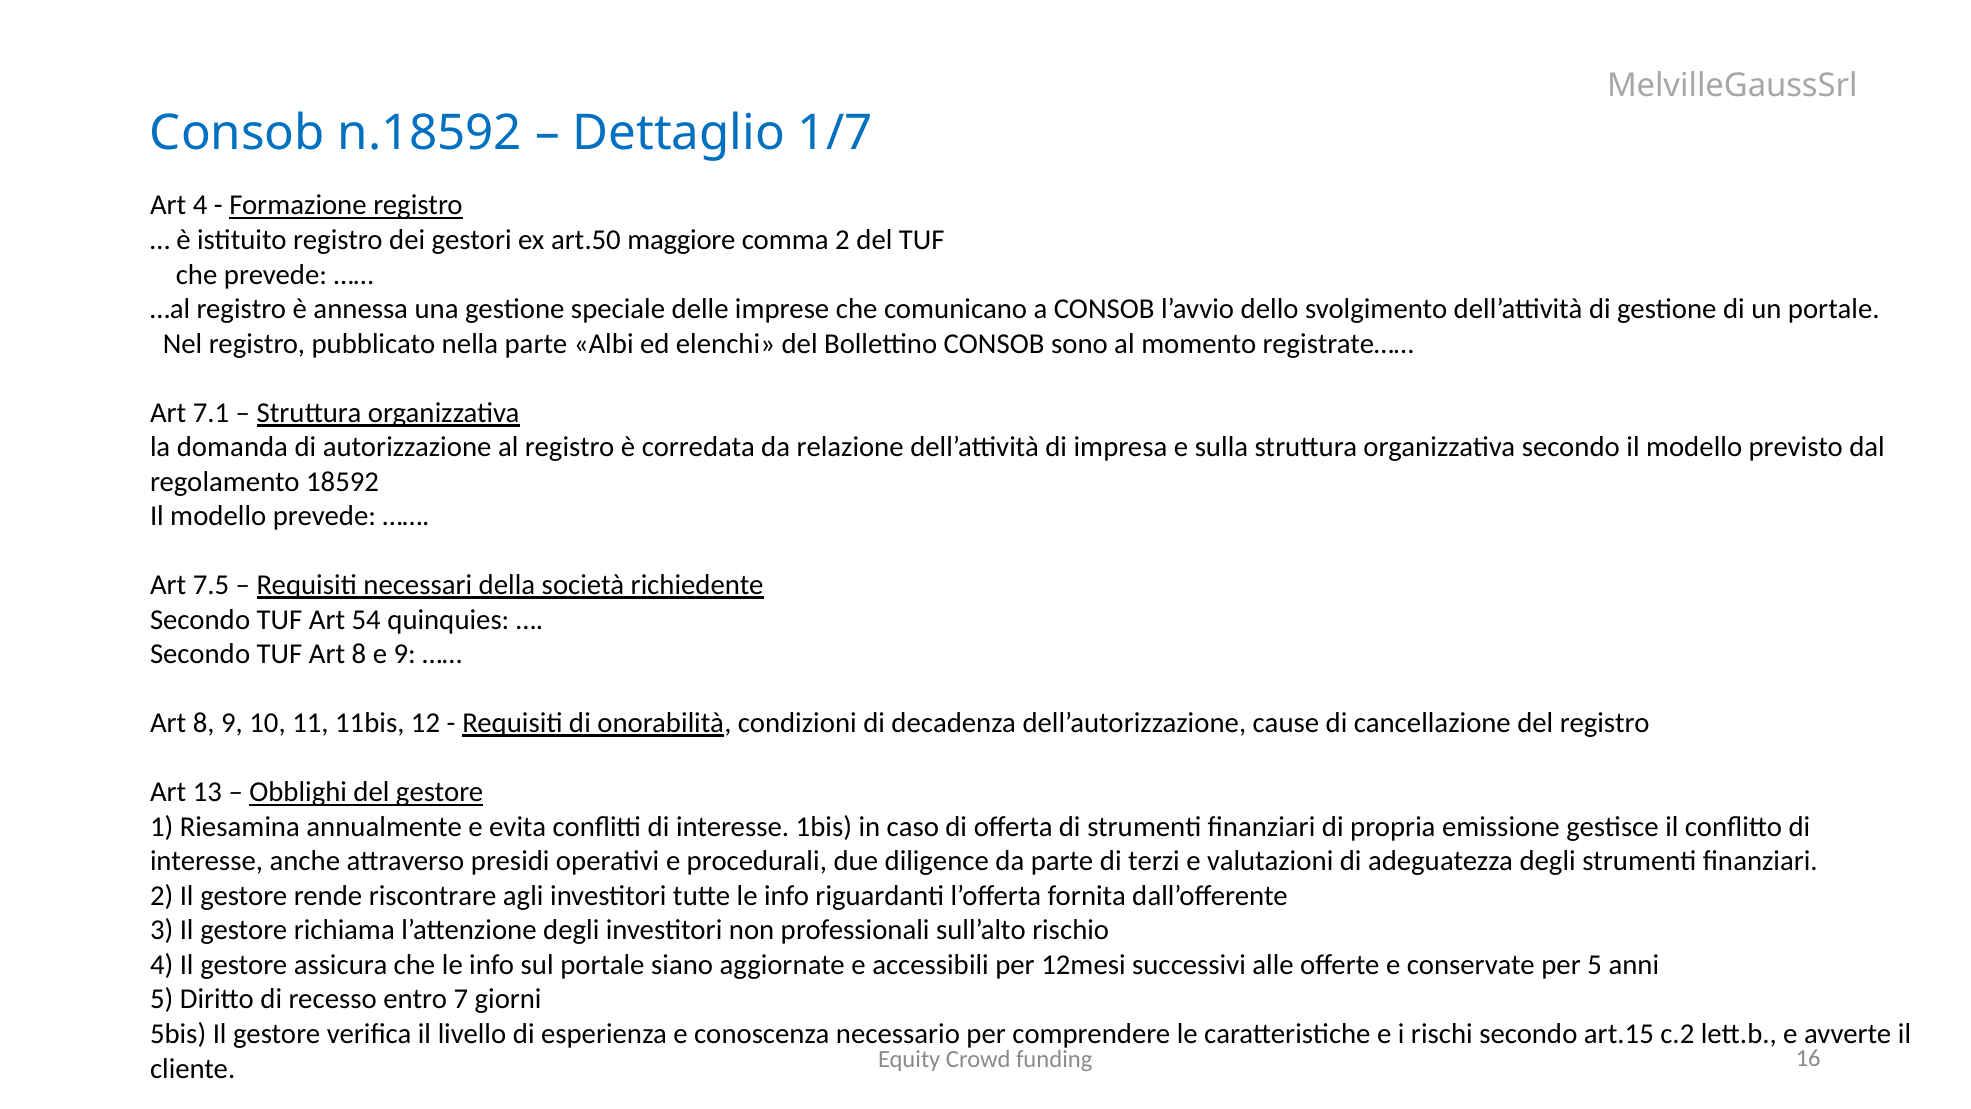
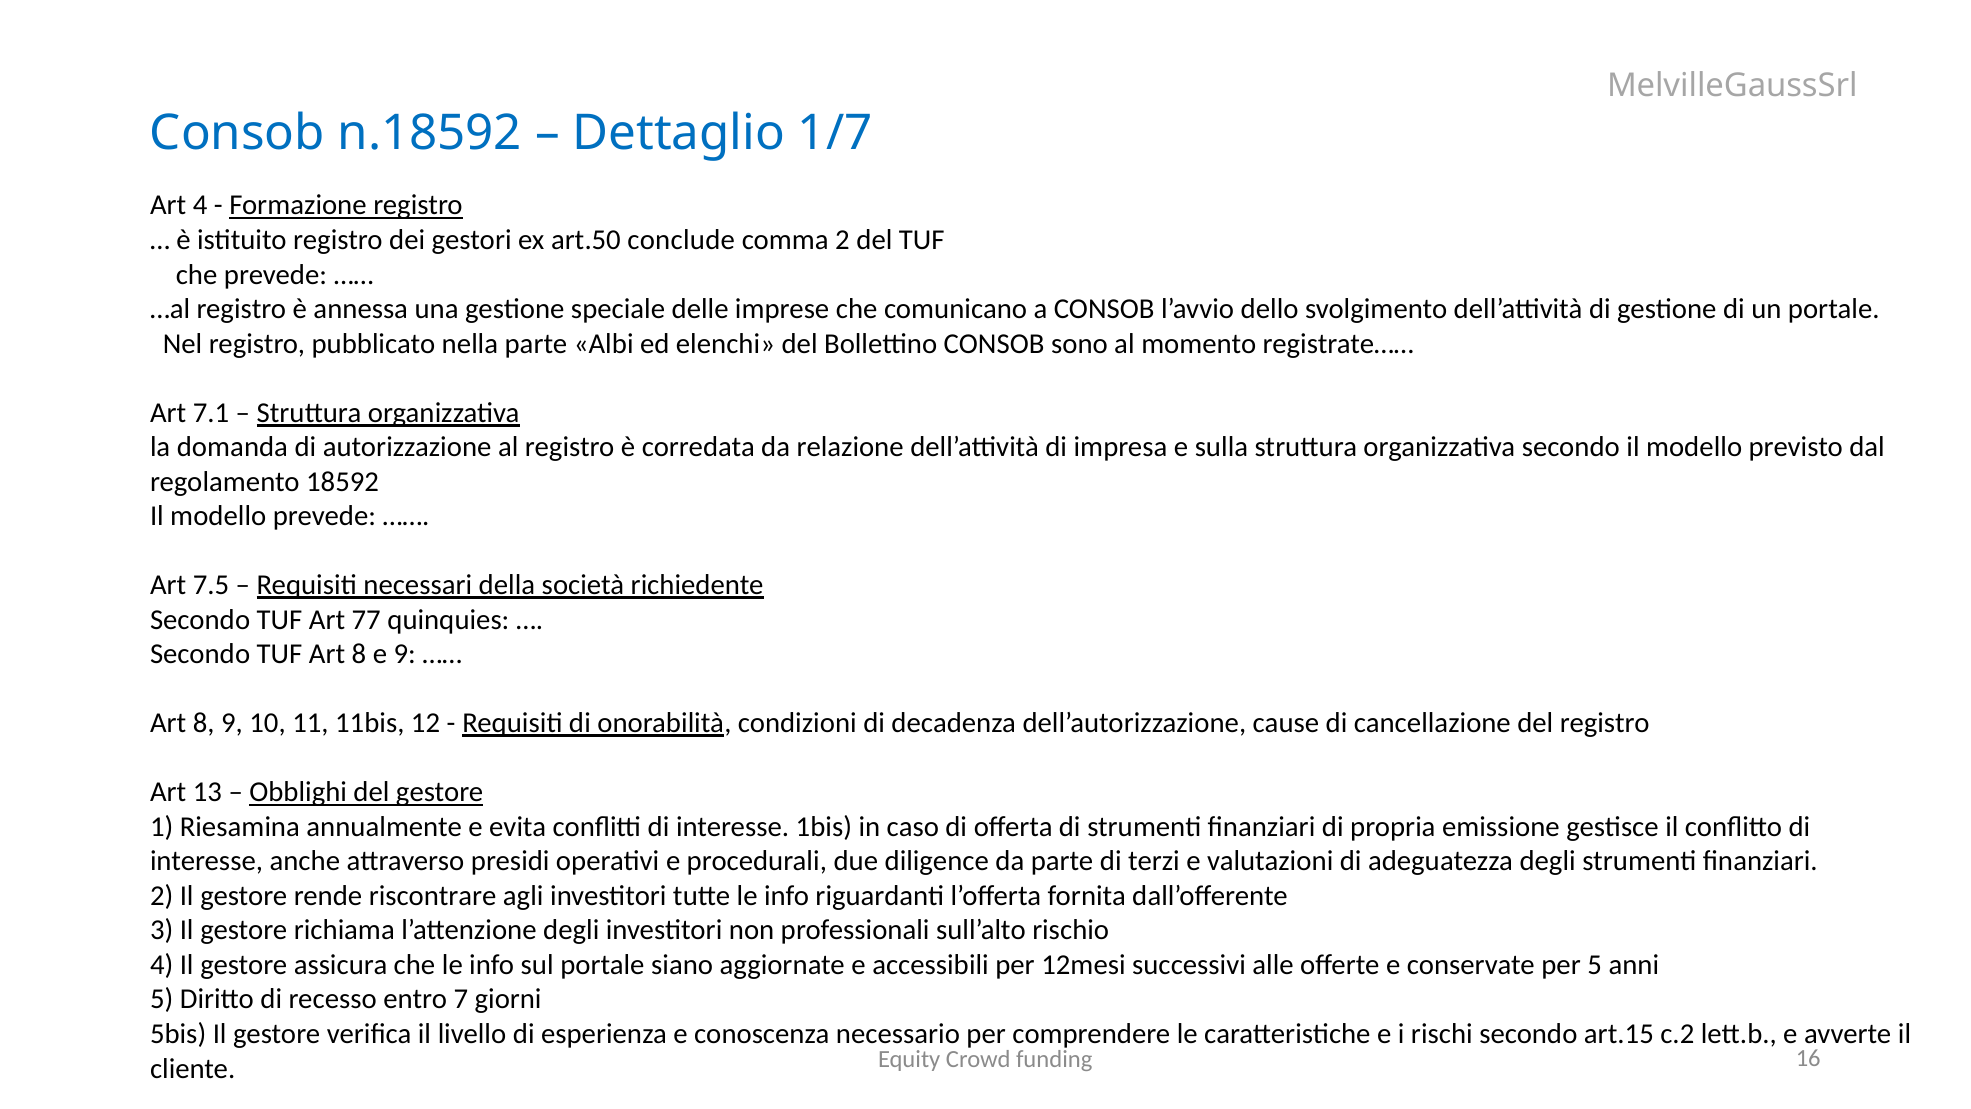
maggiore: maggiore -> conclude
54: 54 -> 77
